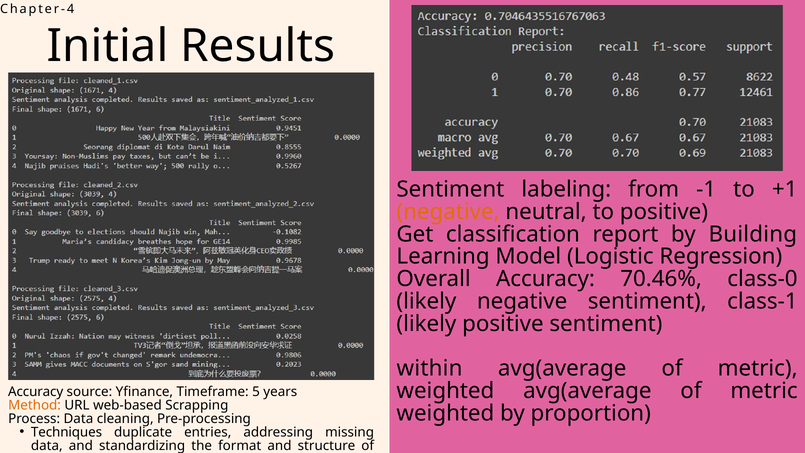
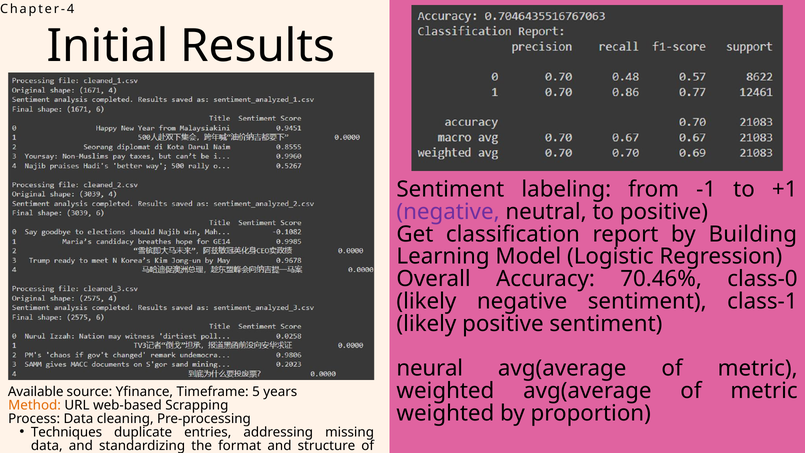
negative at (448, 212) colour: orange -> purple
within: within -> neural
Accuracy at (36, 392): Accuracy -> Available
